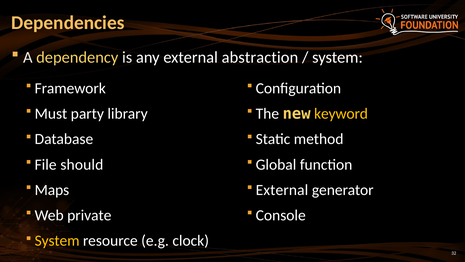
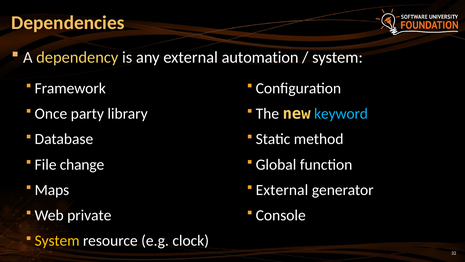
abstraction: abstraction -> automation
Must: Must -> Once
keyword colour: yellow -> light blue
should: should -> change
